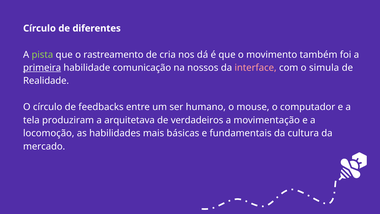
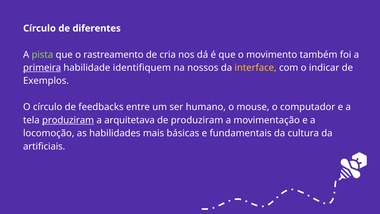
comunicação: comunicação -> identifiquem
interface colour: pink -> yellow
simula: simula -> indicar
Realidade: Realidade -> Exemplos
produziram at (68, 120) underline: none -> present
de verdadeiros: verdadeiros -> produziram
mercado: mercado -> artificiais
